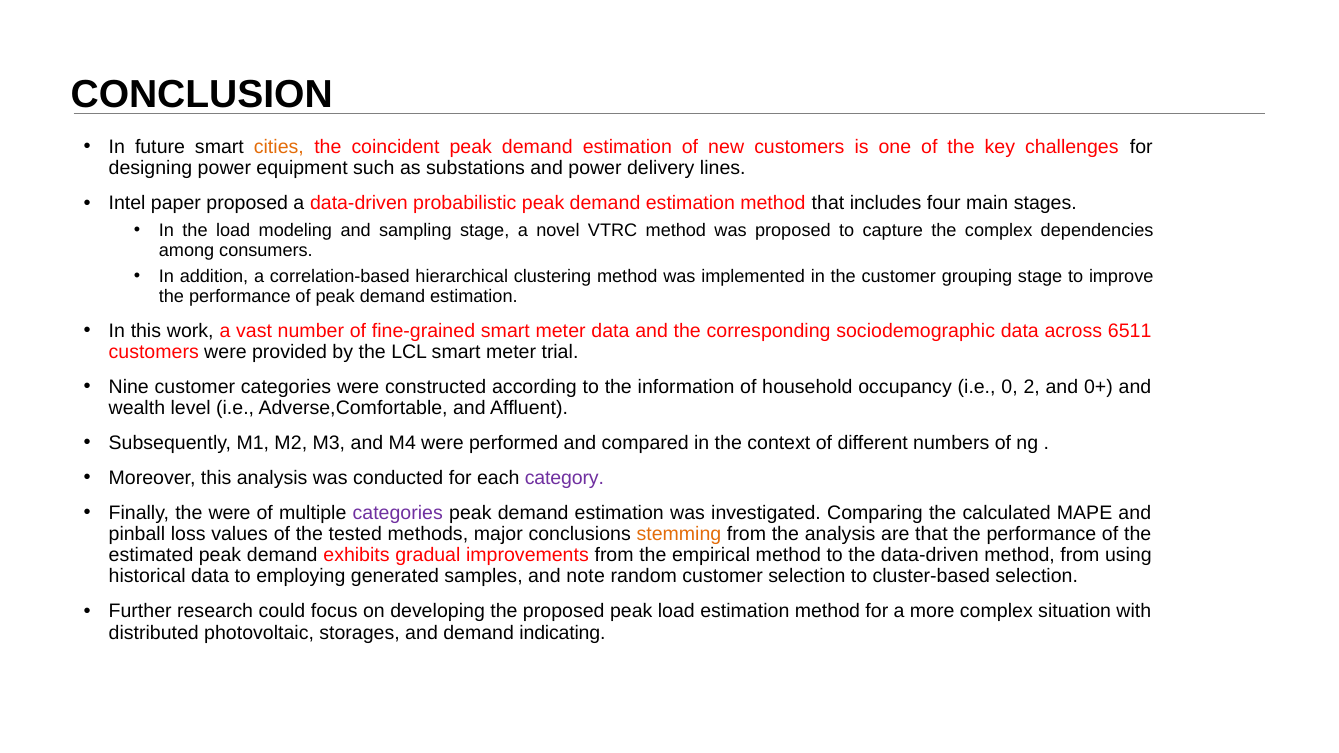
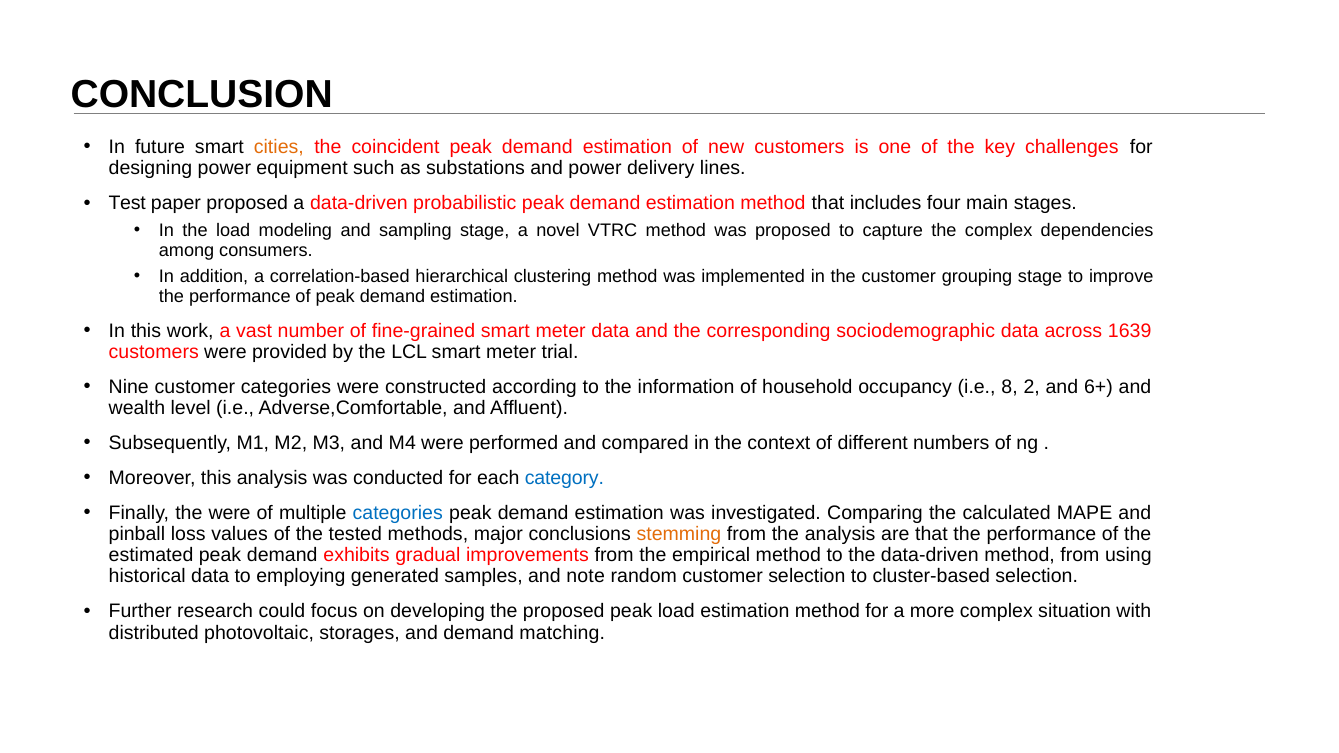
Intel: Intel -> Test
6511: 6511 -> 1639
0: 0 -> 8
0+: 0+ -> 6+
category colour: purple -> blue
categories at (398, 513) colour: purple -> blue
indicating: indicating -> matching
